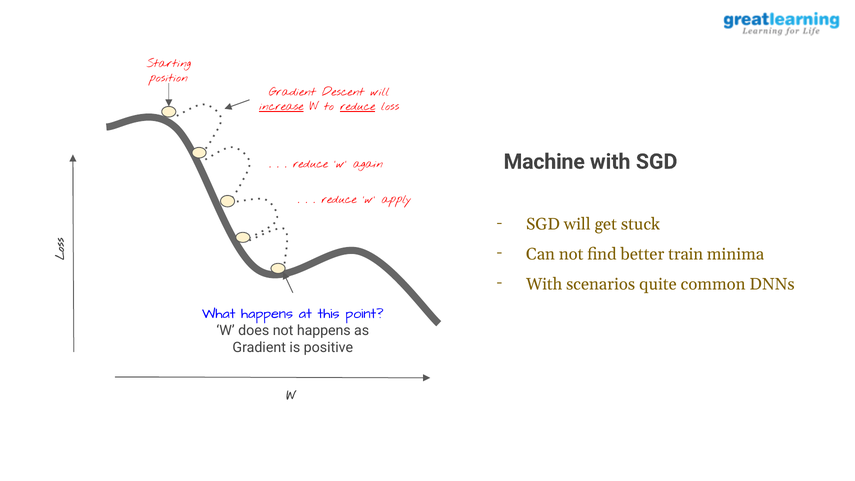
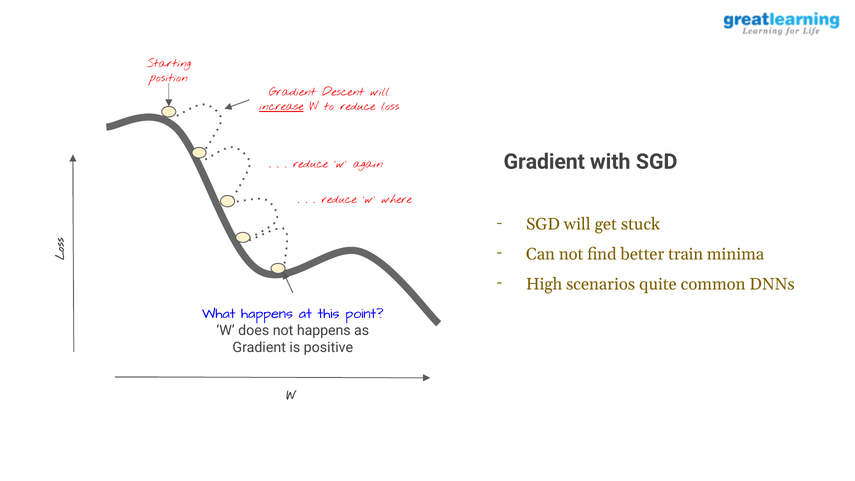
reduce at (358, 106) underline: present -> none
Machine at (544, 162): Machine -> Gradient
apply: apply -> where
With at (544, 284): With -> High
